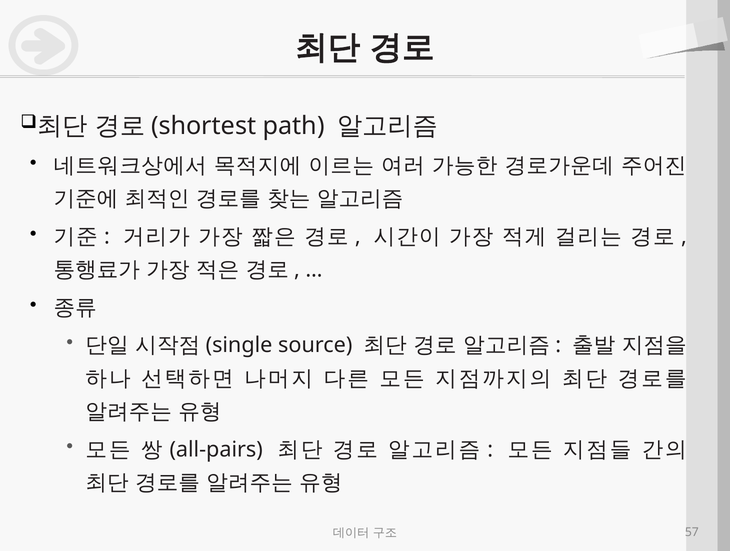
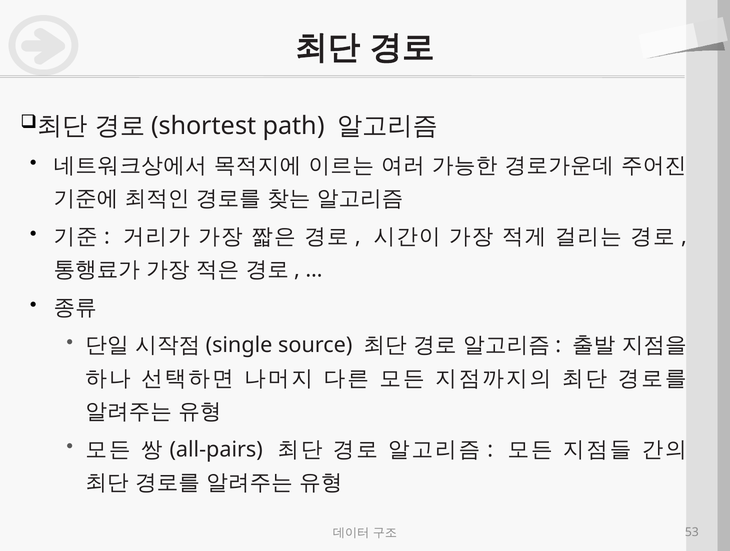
57: 57 -> 53
